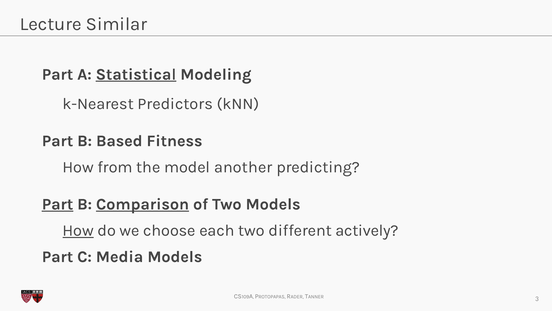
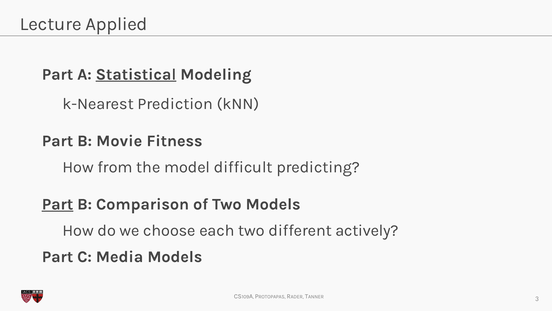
Similar: Similar -> Applied
Predictors: Predictors -> Prediction
Based: Based -> Movie
another: another -> difficult
Comparison underline: present -> none
How at (78, 230) underline: present -> none
